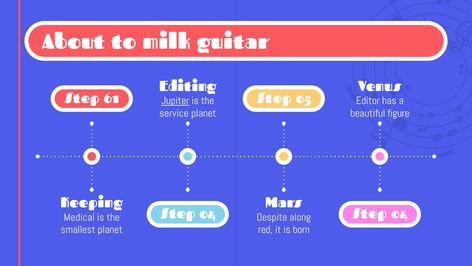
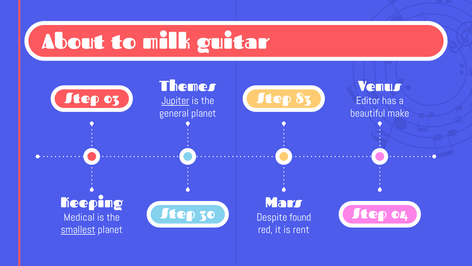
Editing: Editing -> Themes
61: 61 -> 03
05: 05 -> 83
service: service -> general
figure: figure -> make
04 at (208, 213): 04 -> 30
along: along -> found
smallest underline: none -> present
born: born -> rent
